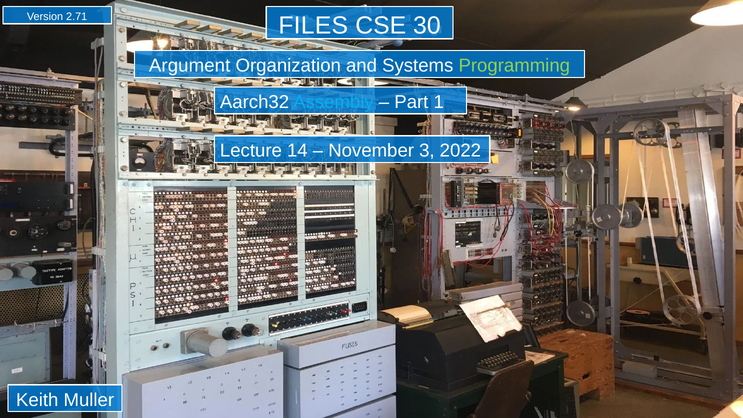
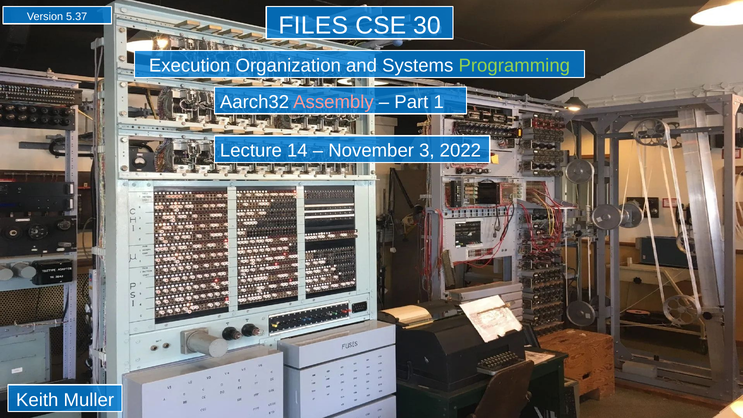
2.71: 2.71 -> 5.37
Argument: Argument -> Execution
Assembly colour: light blue -> pink
